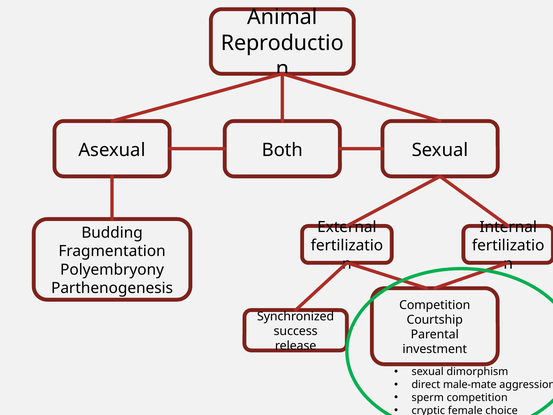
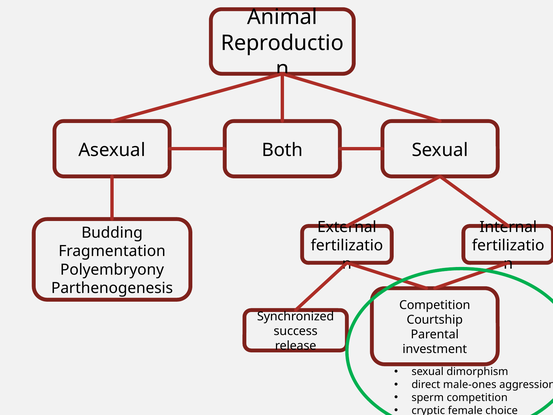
male-mate: male-mate -> male-ones
